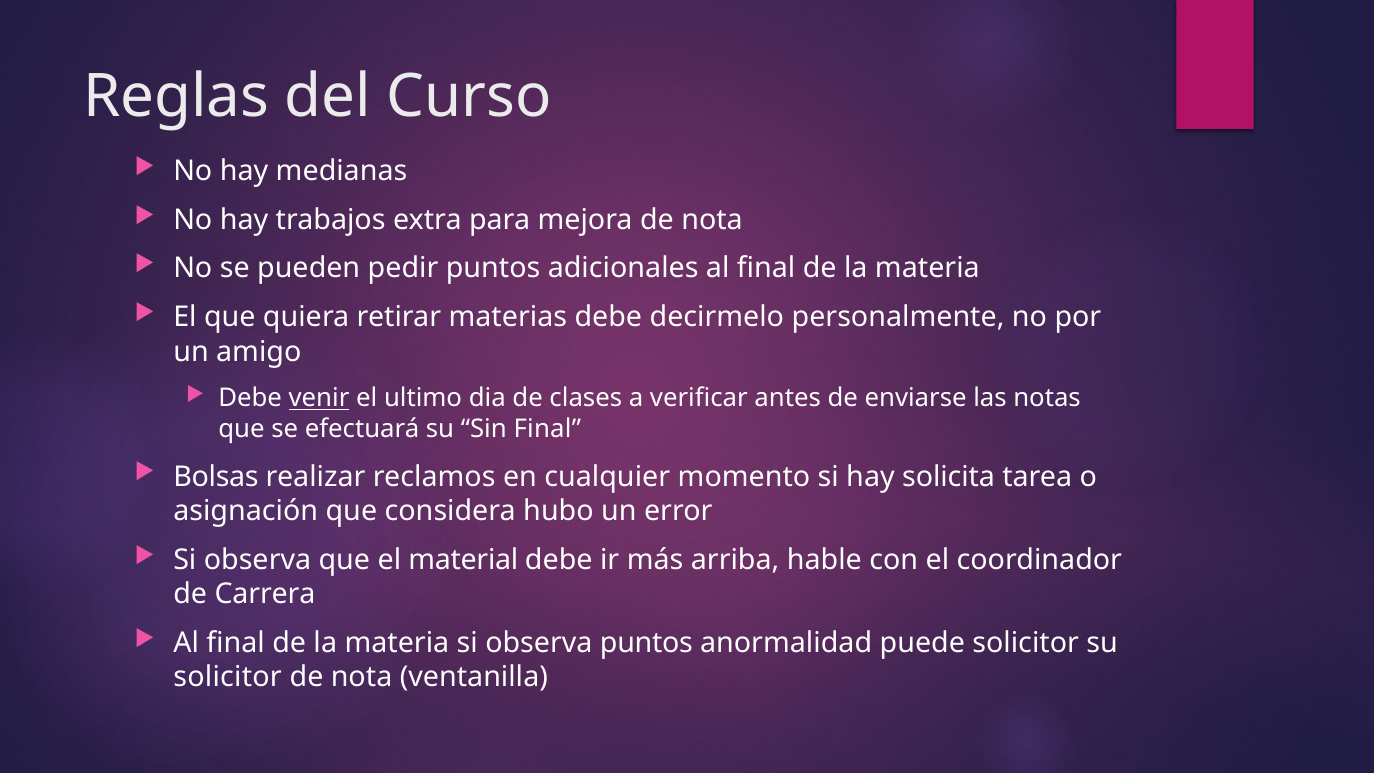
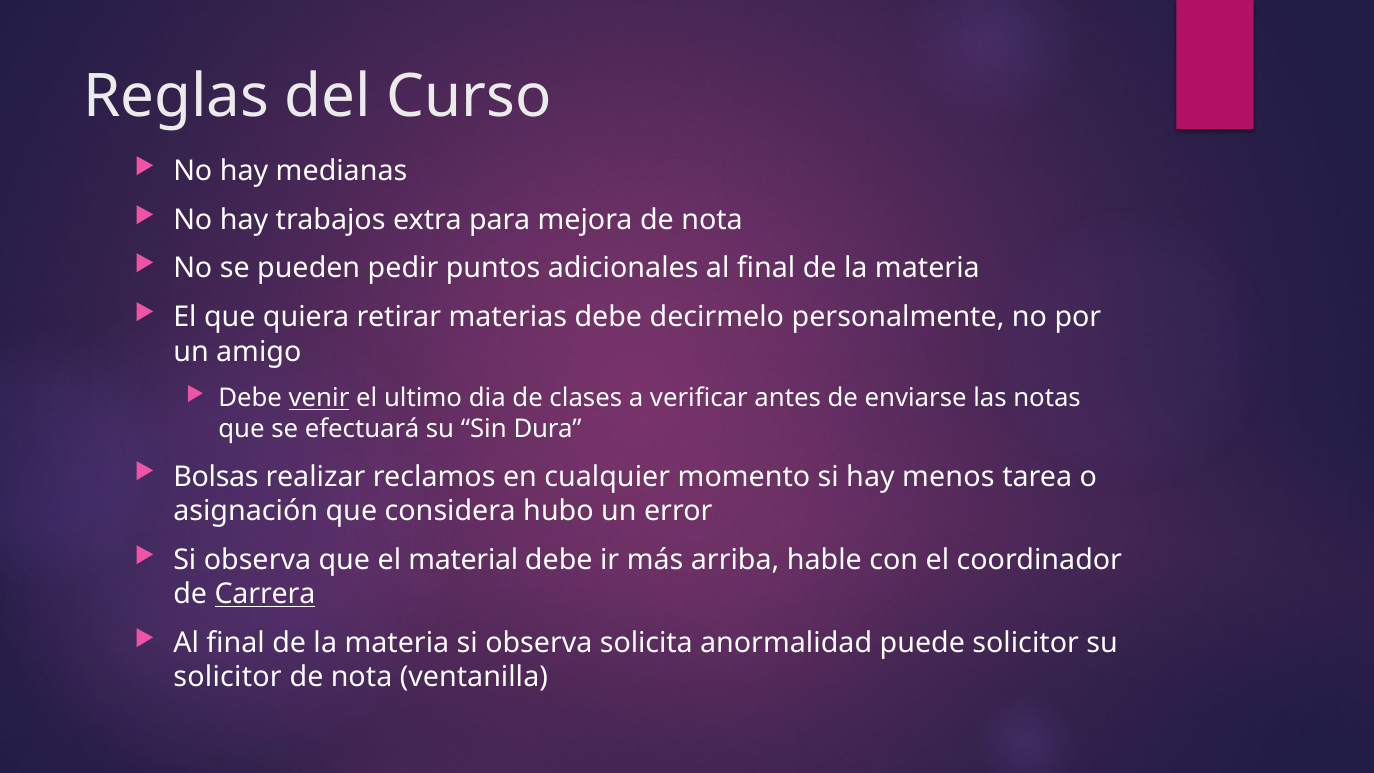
Sin Final: Final -> Dura
solicita: solicita -> menos
Carrera underline: none -> present
observa puntos: puntos -> solicita
